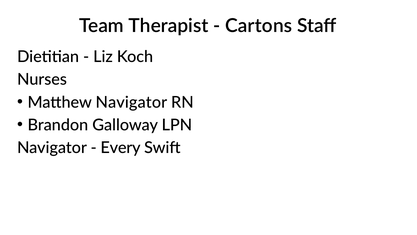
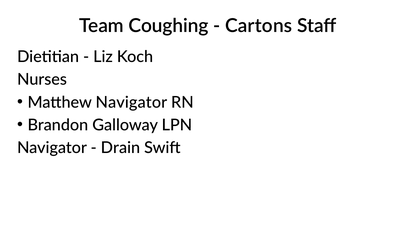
Therapist: Therapist -> Coughing
Every: Every -> Drain
